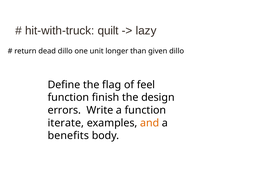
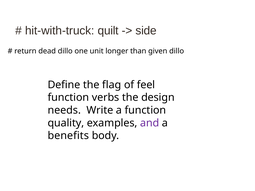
lazy: lazy -> side
finish: finish -> verbs
errors: errors -> needs
iterate: iterate -> quality
and colour: orange -> purple
